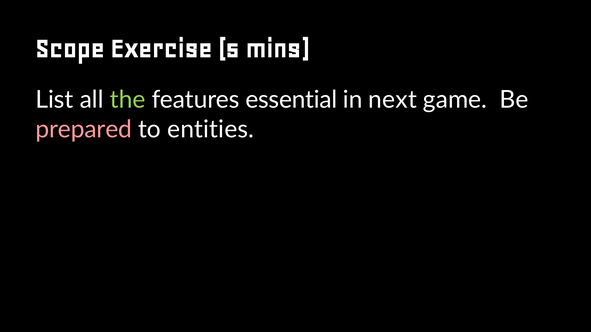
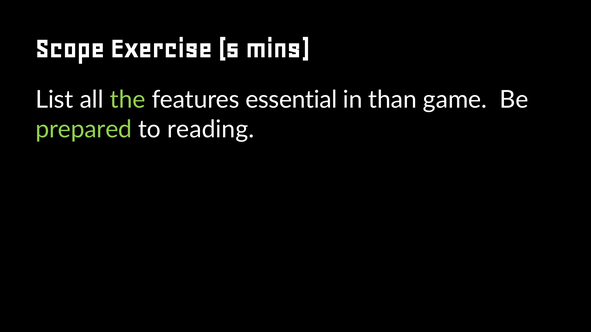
next: next -> than
prepared colour: pink -> light green
entities: entities -> reading
